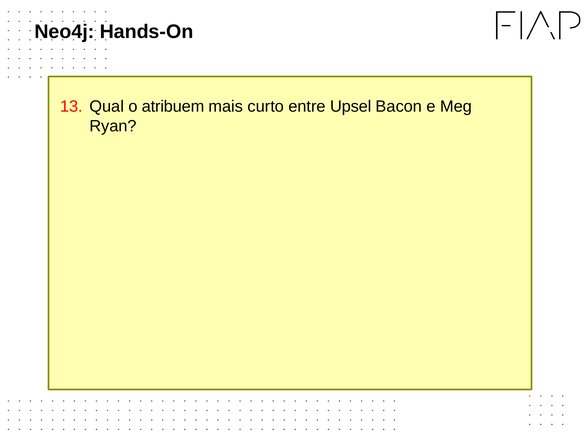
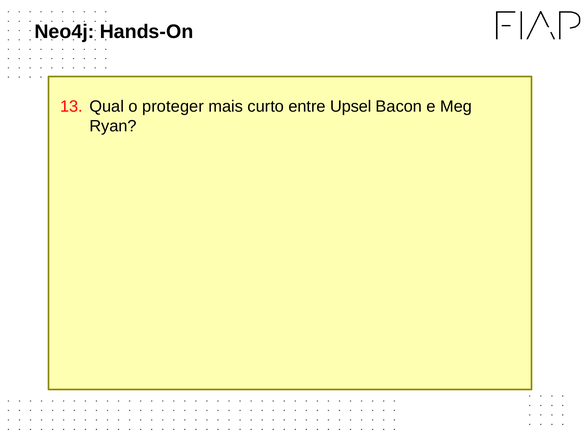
atribuem: atribuem -> proteger
